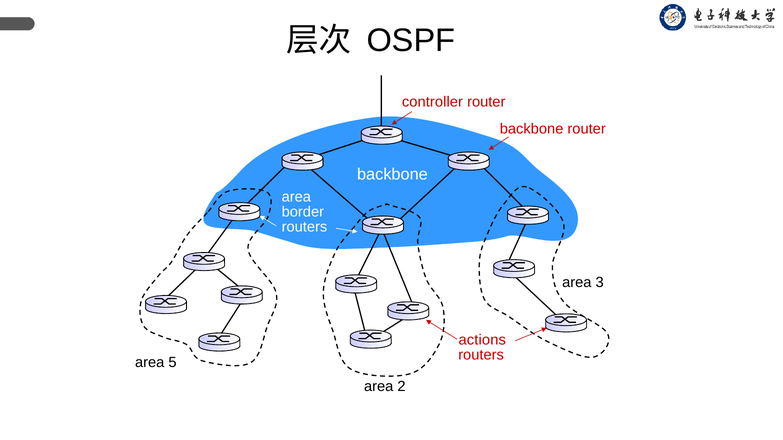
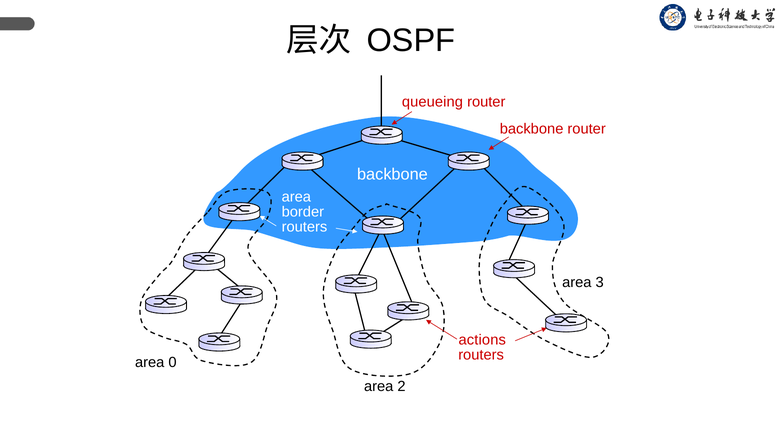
controller: controller -> queueing
5: 5 -> 0
